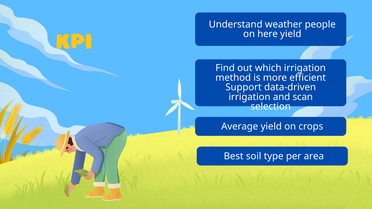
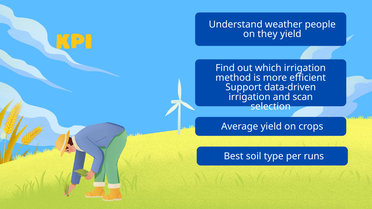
here: here -> they
area: area -> runs
